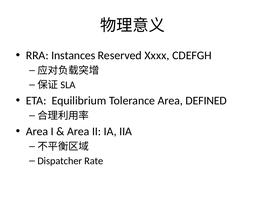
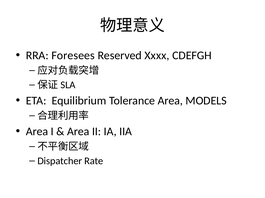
Instances: Instances -> Foresees
DEFINED: DEFINED -> MODELS
